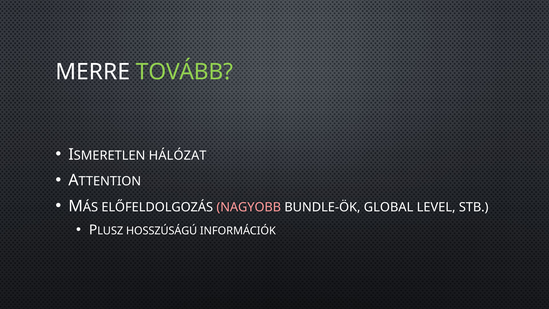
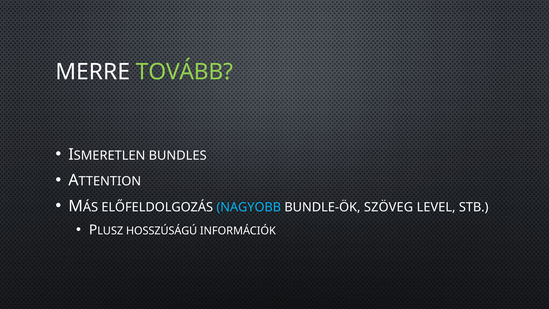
HÁLÓZAT: HÁLÓZAT -> BUNDLES
NAGYOBB colour: pink -> light blue
GLOBAL: GLOBAL -> SZÖVEG
